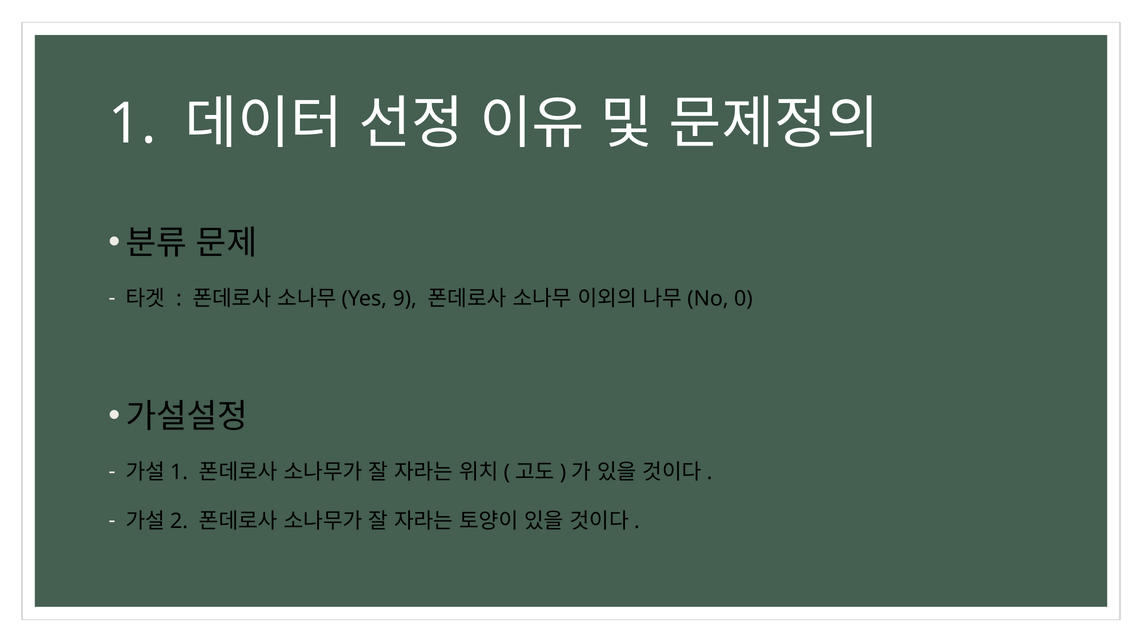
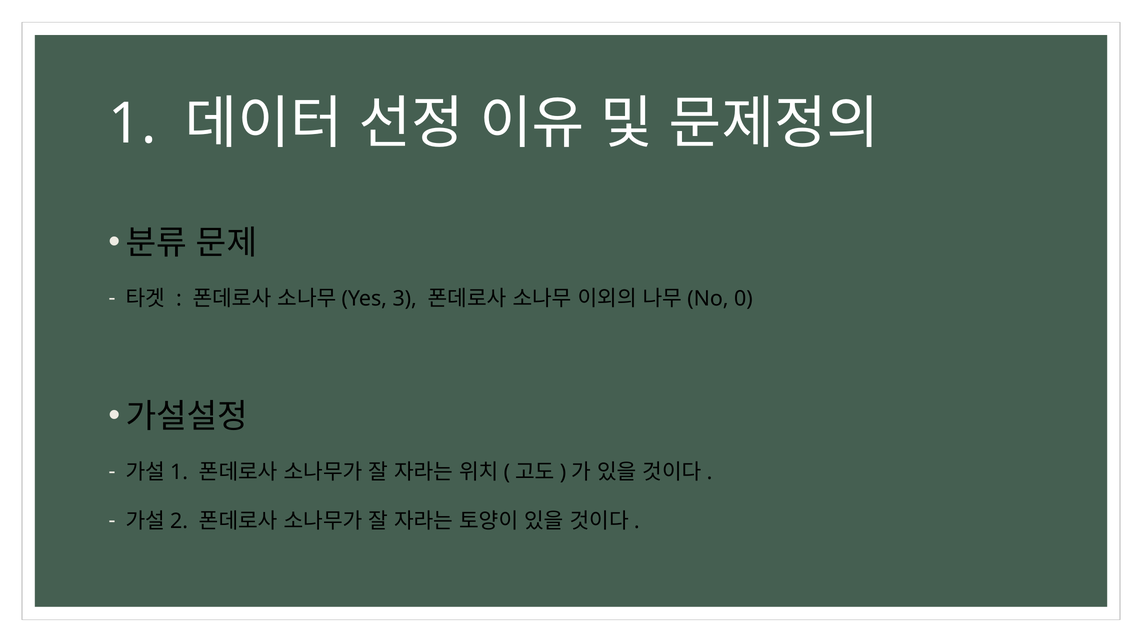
9: 9 -> 3
